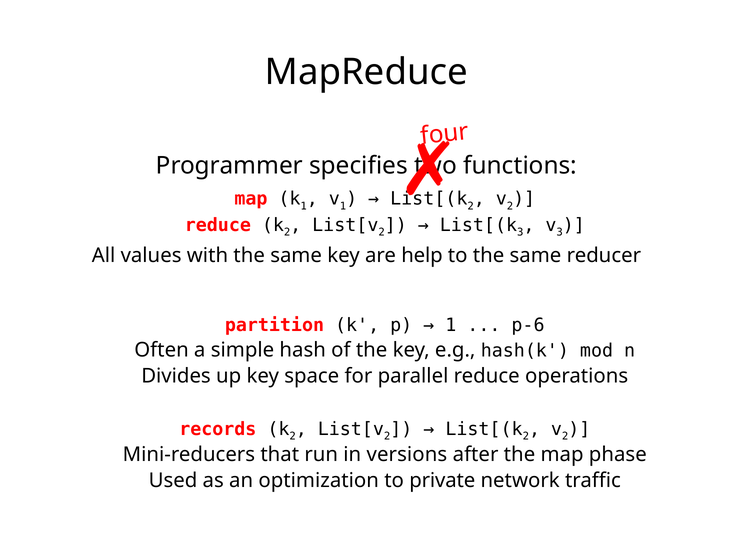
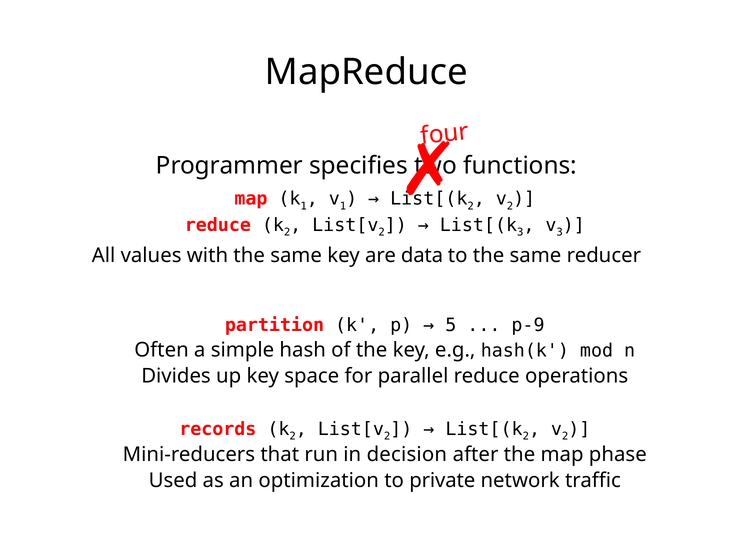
help: help -> data
1 at (451, 325): 1 -> 5
p-6: p-6 -> p-9
versions: versions -> decision
